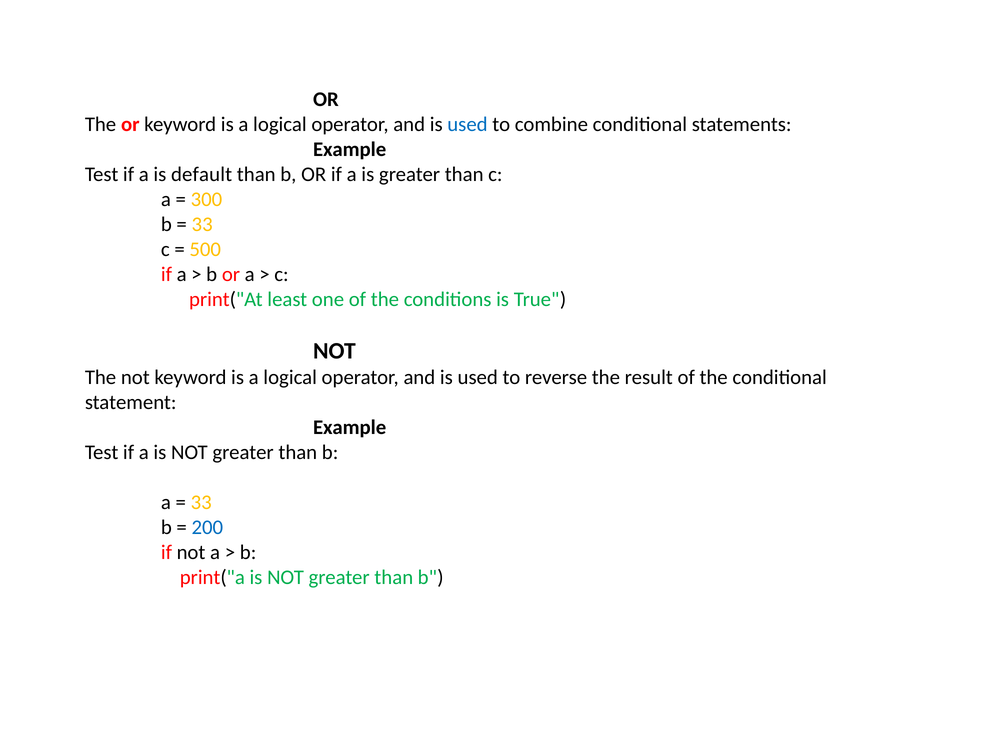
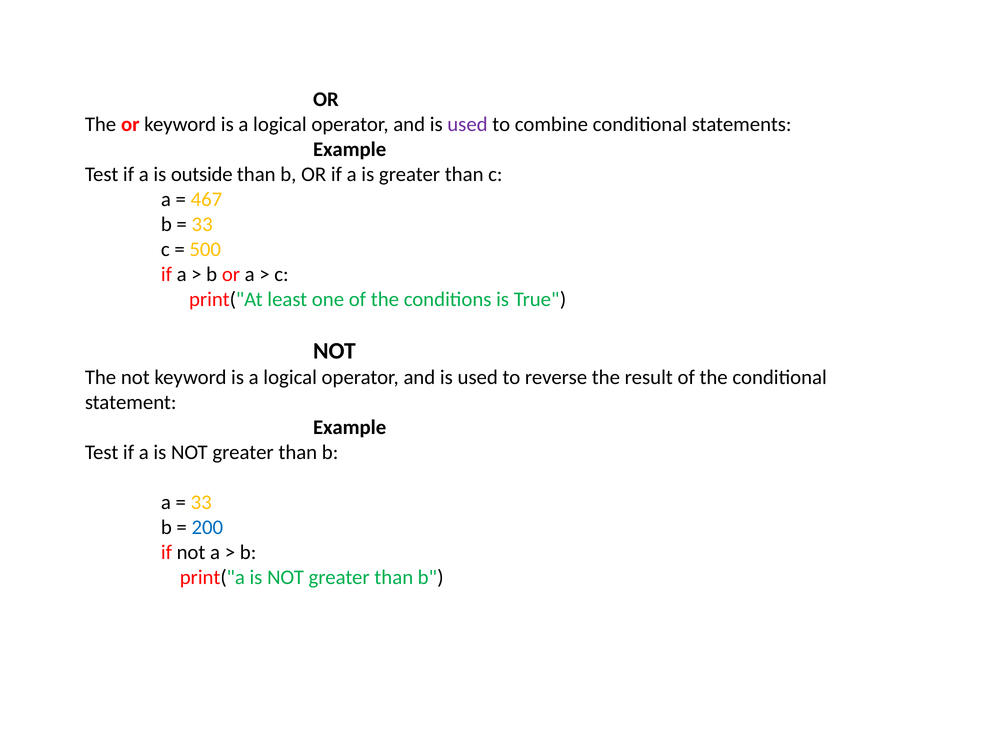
used at (467, 125) colour: blue -> purple
default: default -> outside
300: 300 -> 467
